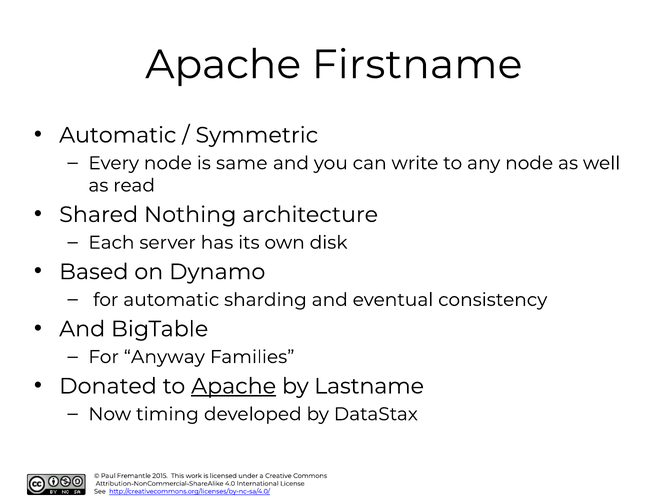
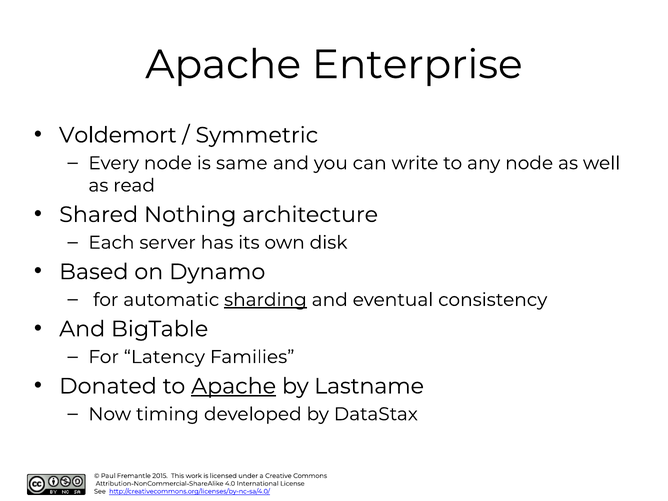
Firstname: Firstname -> Enterprise
Automatic at (118, 135): Automatic -> Voldemort
sharding underline: none -> present
Anyway: Anyway -> Latency
